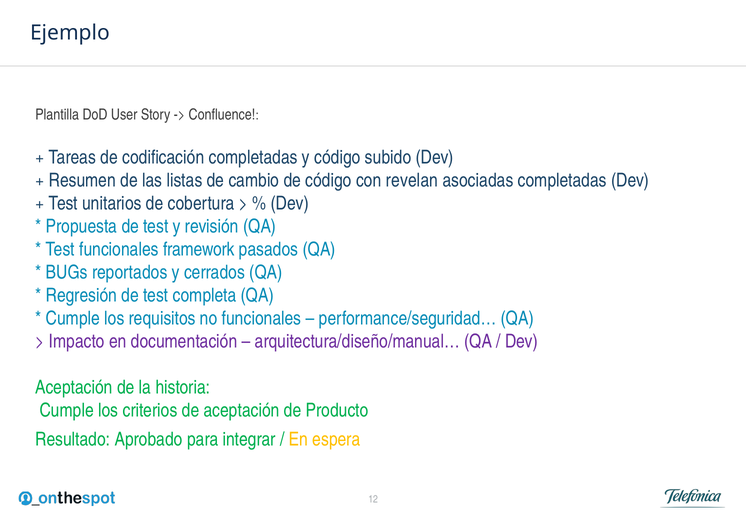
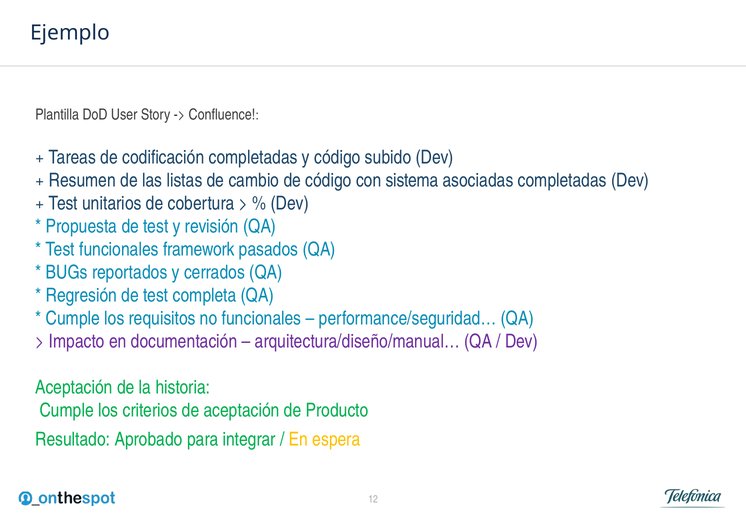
revelan: revelan -> sistema
